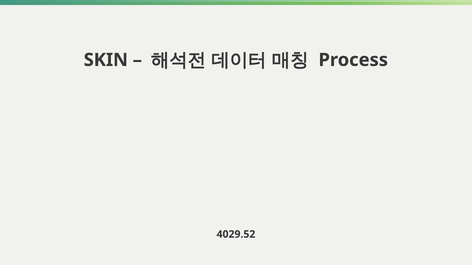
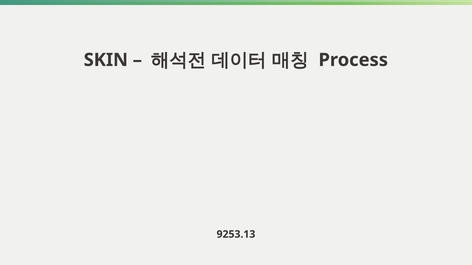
4029.52: 4029.52 -> 9253.13
